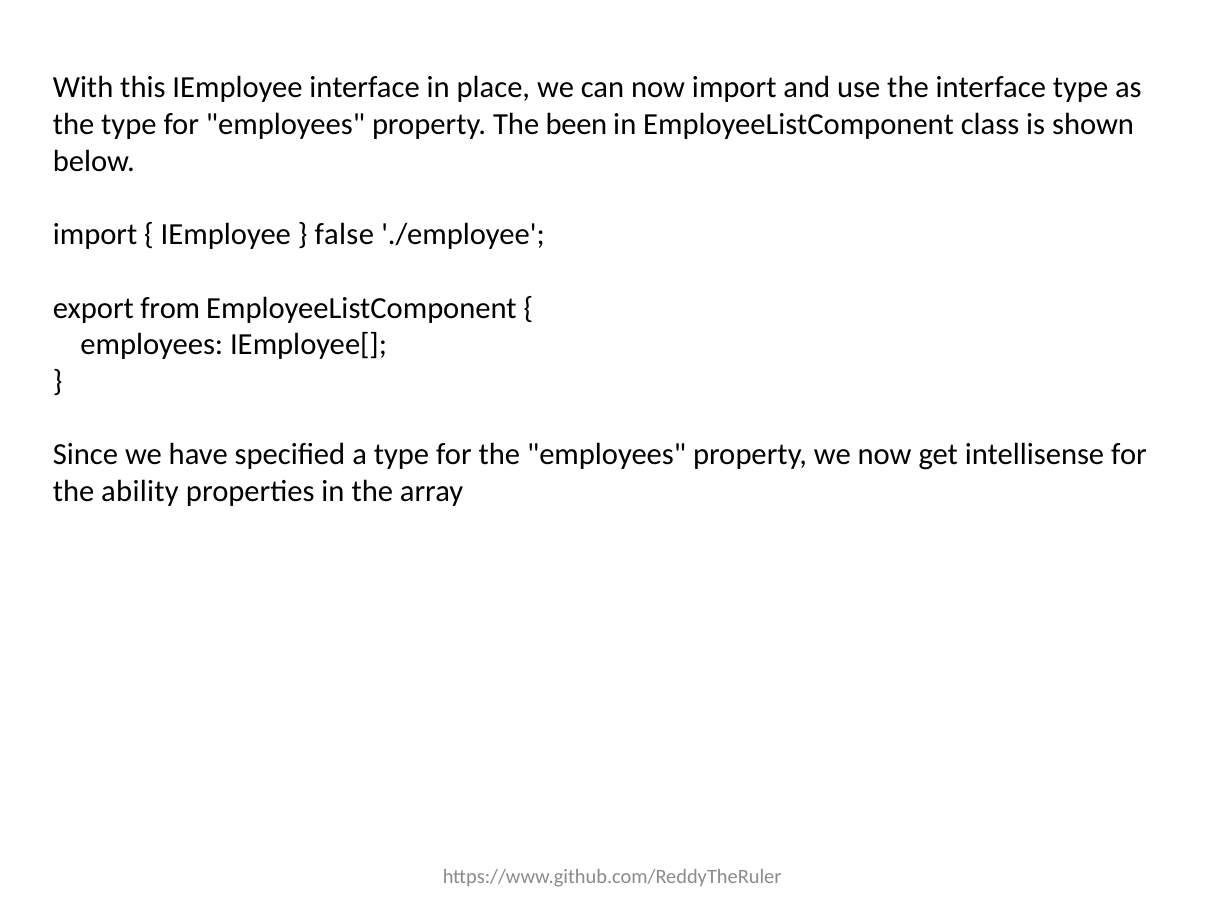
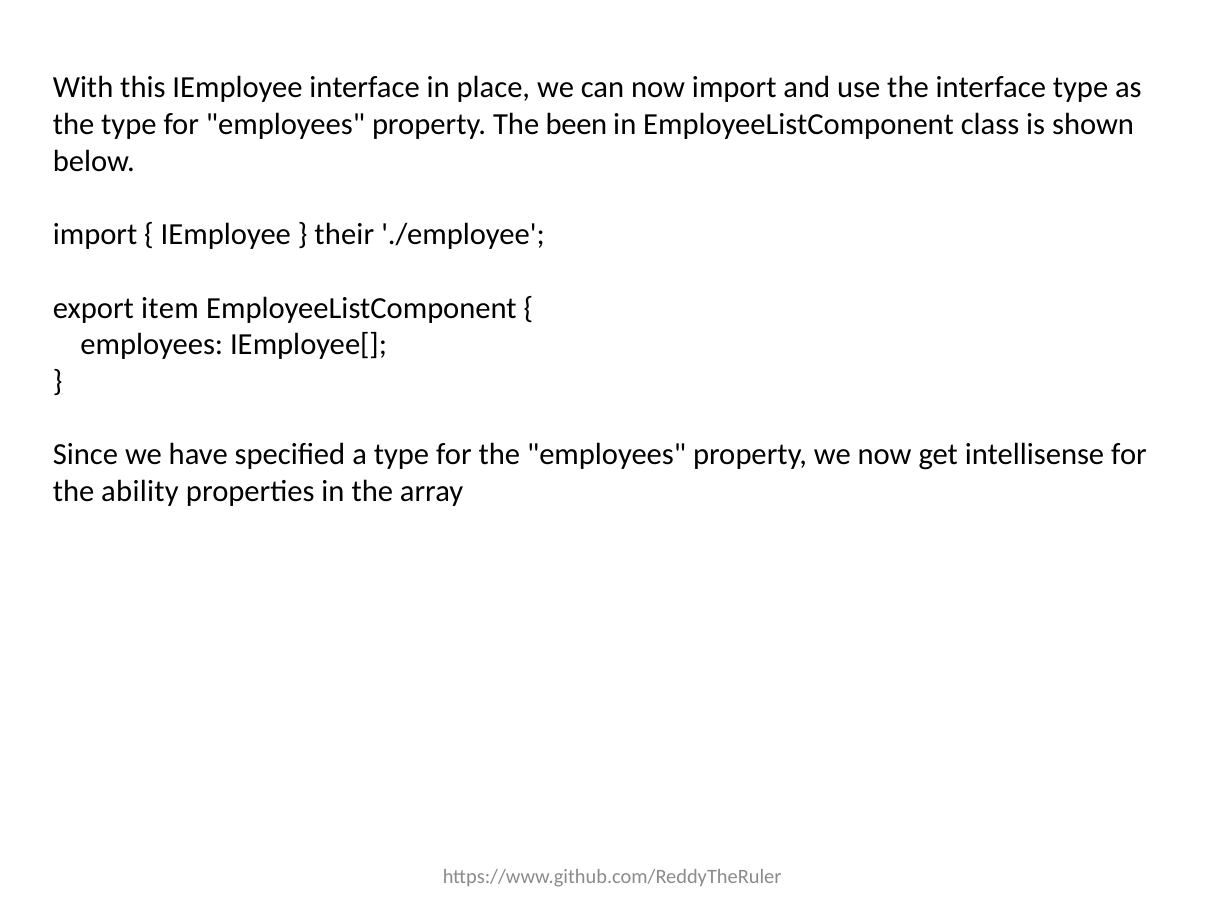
false: false -> their
from: from -> item
